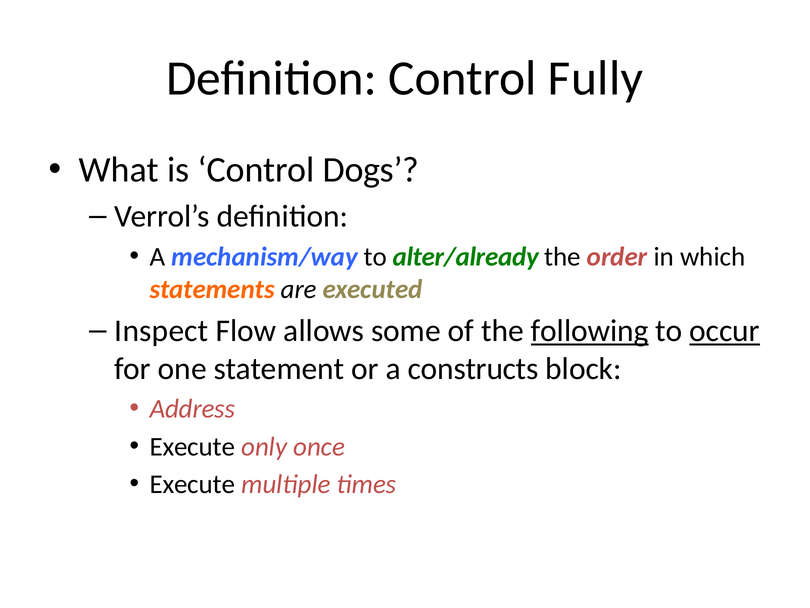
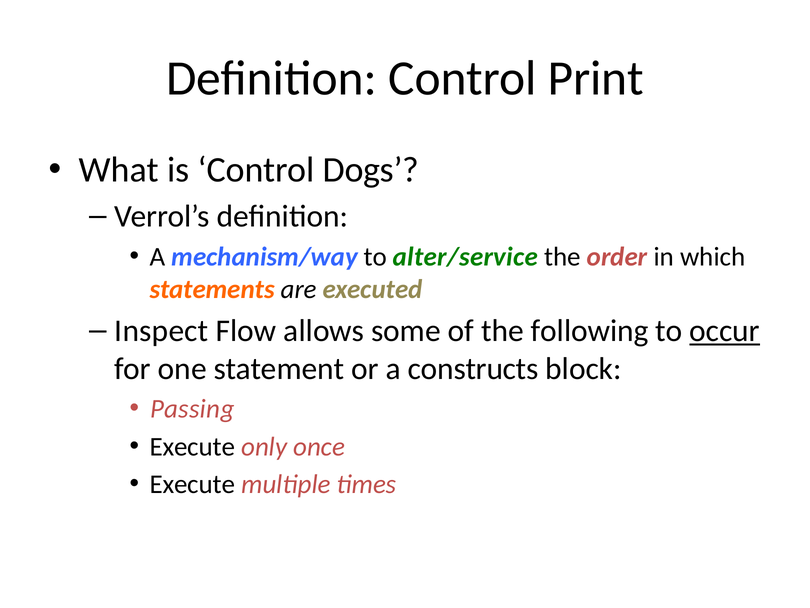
Fully: Fully -> Print
alter/already: alter/already -> alter/service
following underline: present -> none
Address: Address -> Passing
